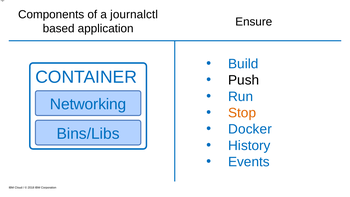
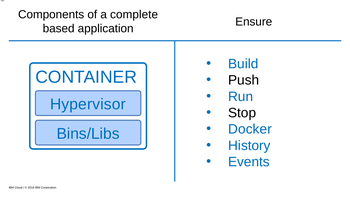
journalctl: journalctl -> complete
Networking: Networking -> Hypervisor
Stop colour: orange -> black
